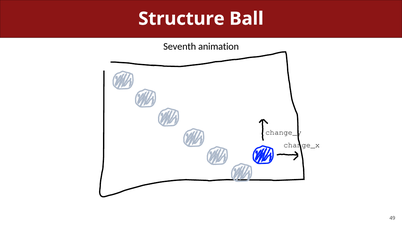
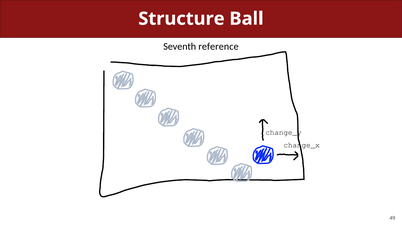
animation: animation -> reference
